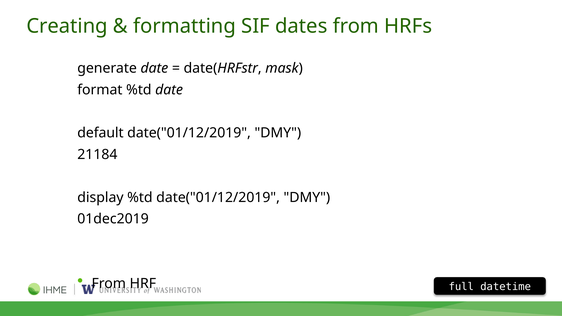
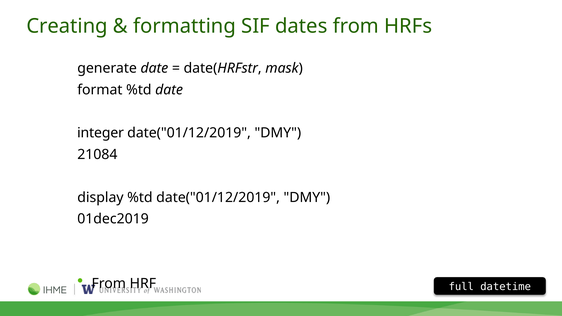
default: default -> integer
21184: 21184 -> 21084
